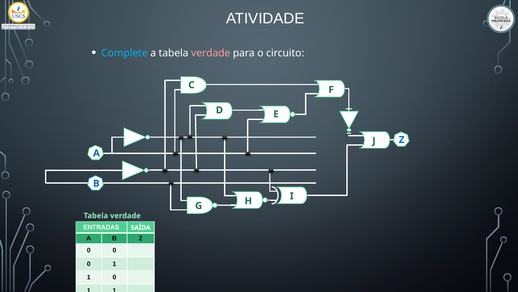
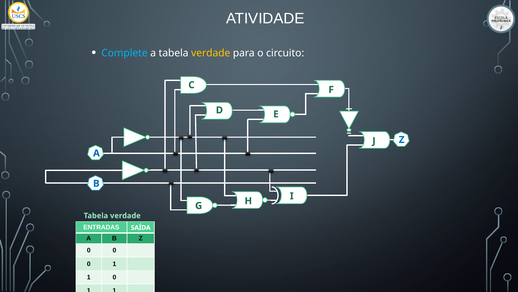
verdade at (211, 53) colour: pink -> yellow
